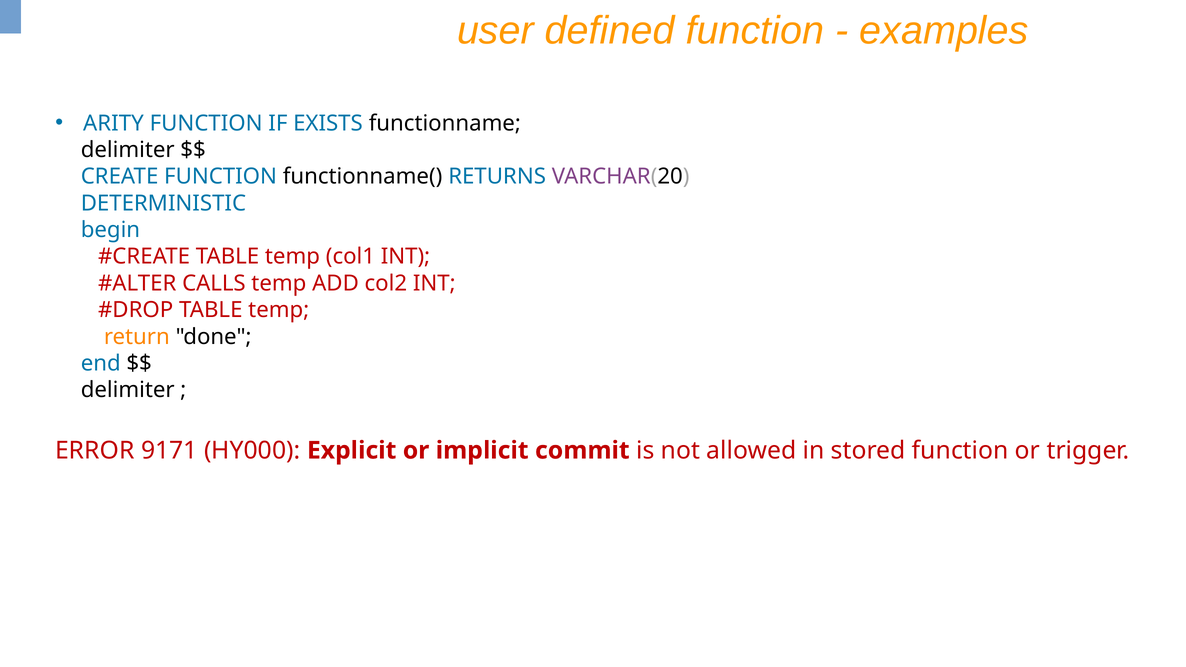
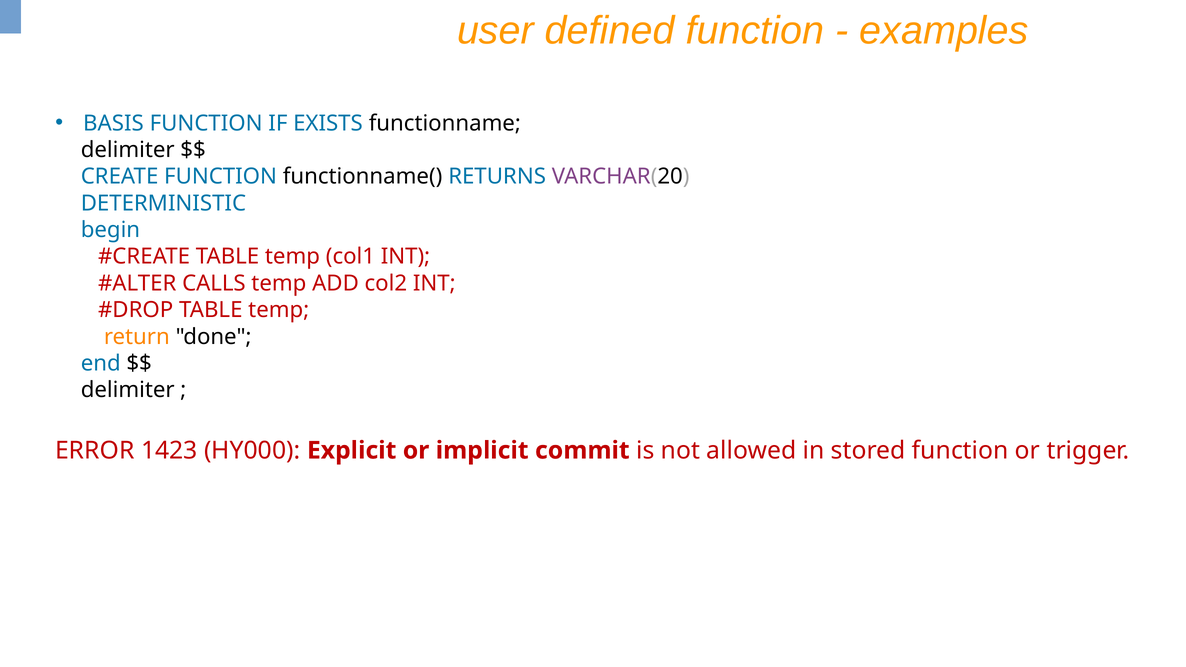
ARITY: ARITY -> BASIS
9171: 9171 -> 1423
